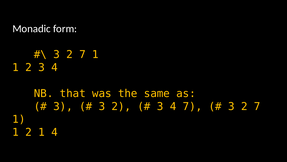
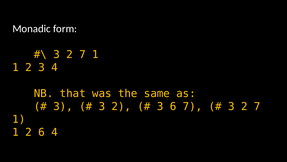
4 at (173, 106): 4 -> 6
2 1: 1 -> 6
